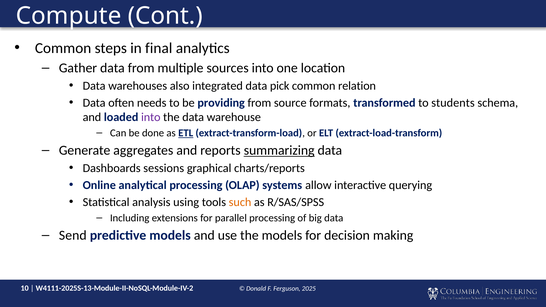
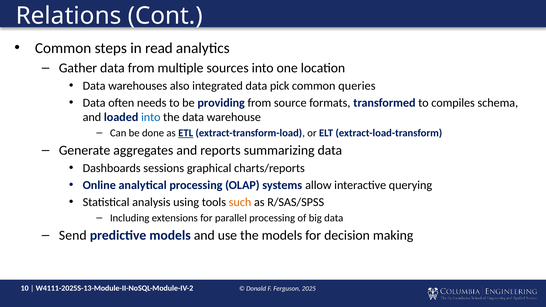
Compute: Compute -> Relations
final: final -> read
relation: relation -> queries
students: students -> compiles
into at (151, 117) colour: purple -> blue
summarizing underline: present -> none
